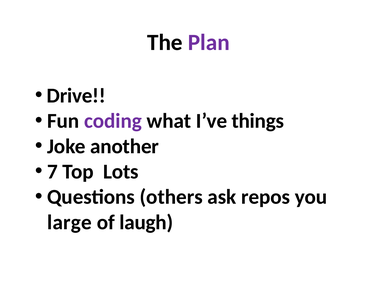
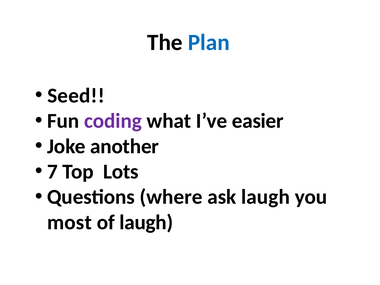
Plan colour: purple -> blue
Drive: Drive -> Seed
things: things -> easier
others: others -> where
ask repos: repos -> laugh
large: large -> most
